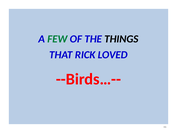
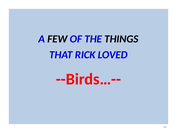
FEW colour: green -> black
